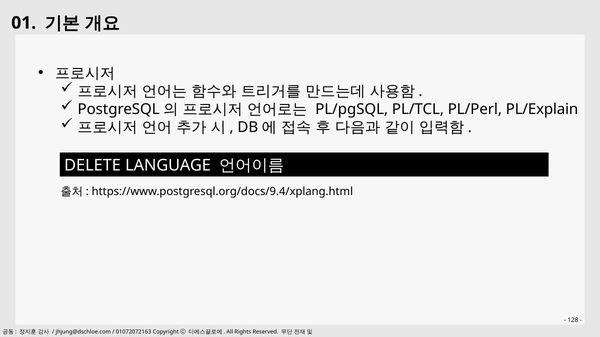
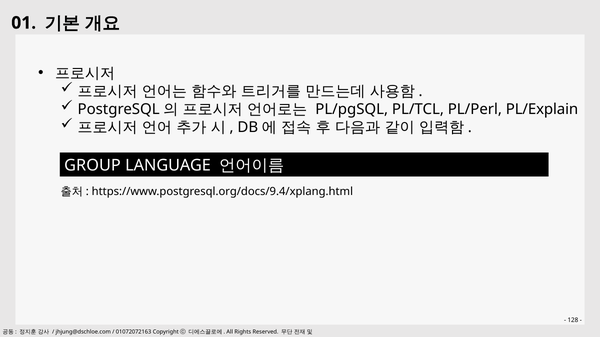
DELETE: DELETE -> GROUP
